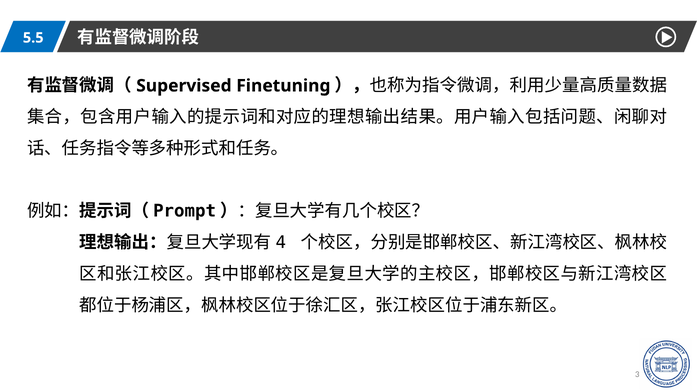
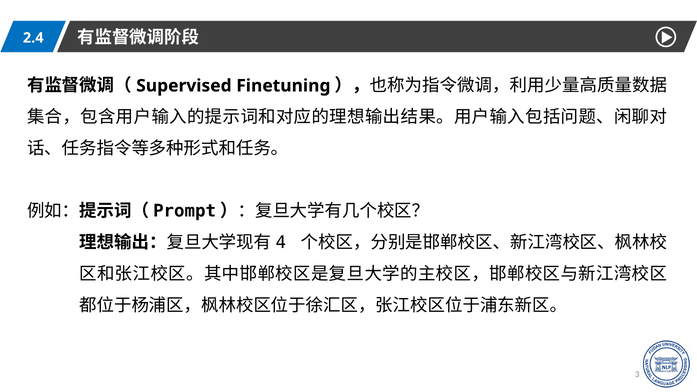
5.5: 5.5 -> 2.4
